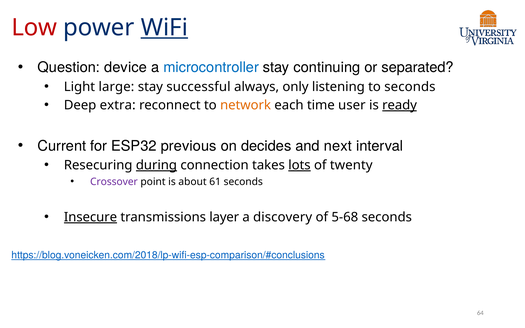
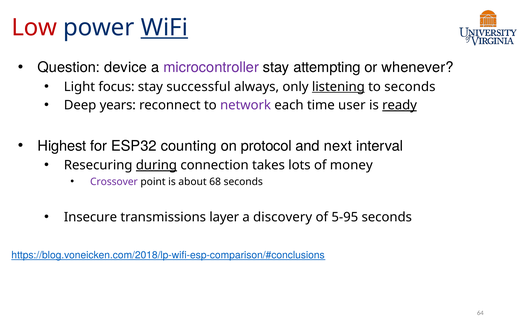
microcontroller colour: blue -> purple
continuing: continuing -> attempting
separated: separated -> whenever
large: large -> focus
listening underline: none -> present
extra: extra -> years
network colour: orange -> purple
Current: Current -> Highest
previous: previous -> counting
decides: decides -> protocol
lots underline: present -> none
twenty: twenty -> money
61: 61 -> 68
Insecure underline: present -> none
5-68: 5-68 -> 5-95
